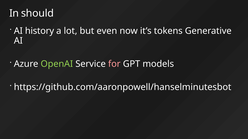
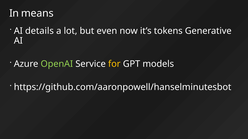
should: should -> means
history: history -> details
for colour: pink -> yellow
